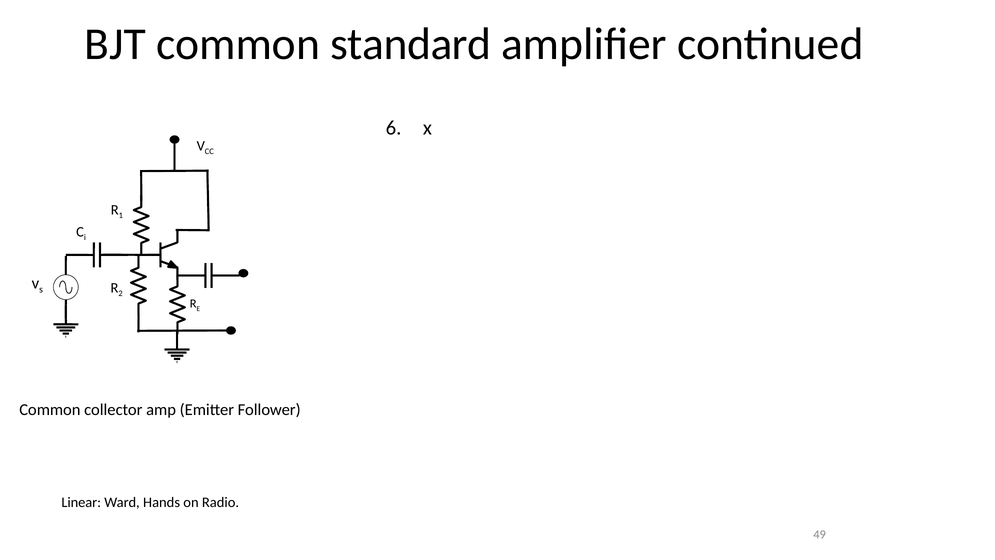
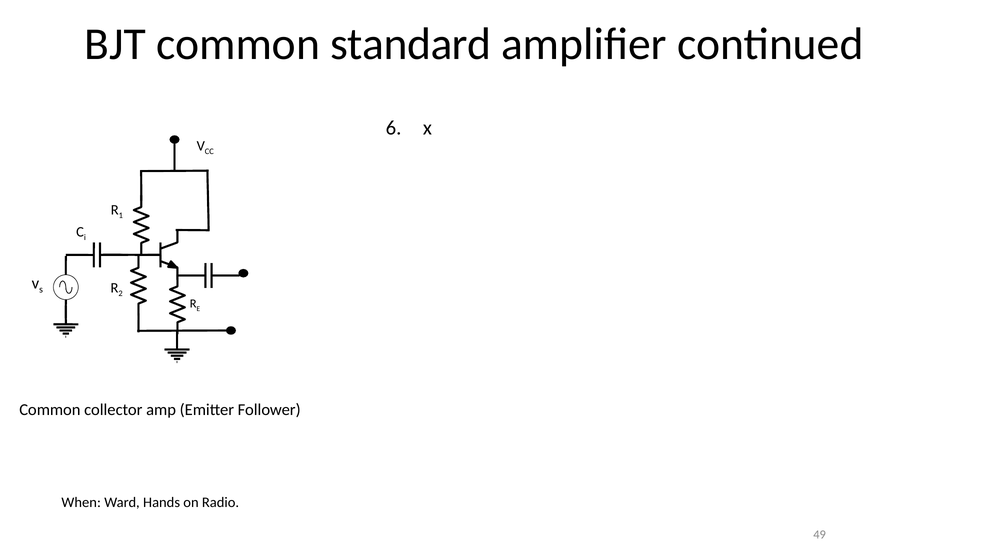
Linear: Linear -> When
